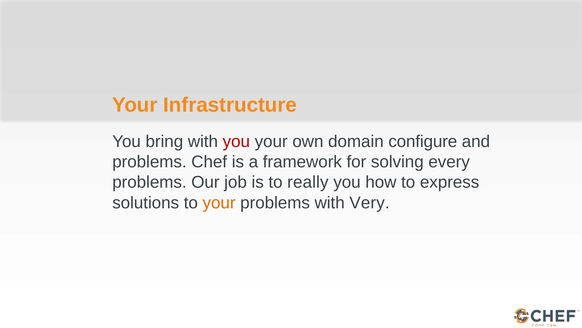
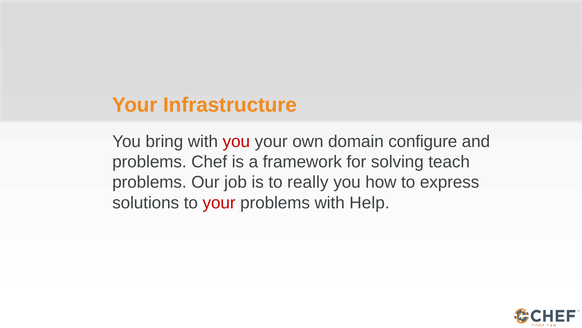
every: every -> teach
your at (219, 202) colour: orange -> red
Very: Very -> Help
